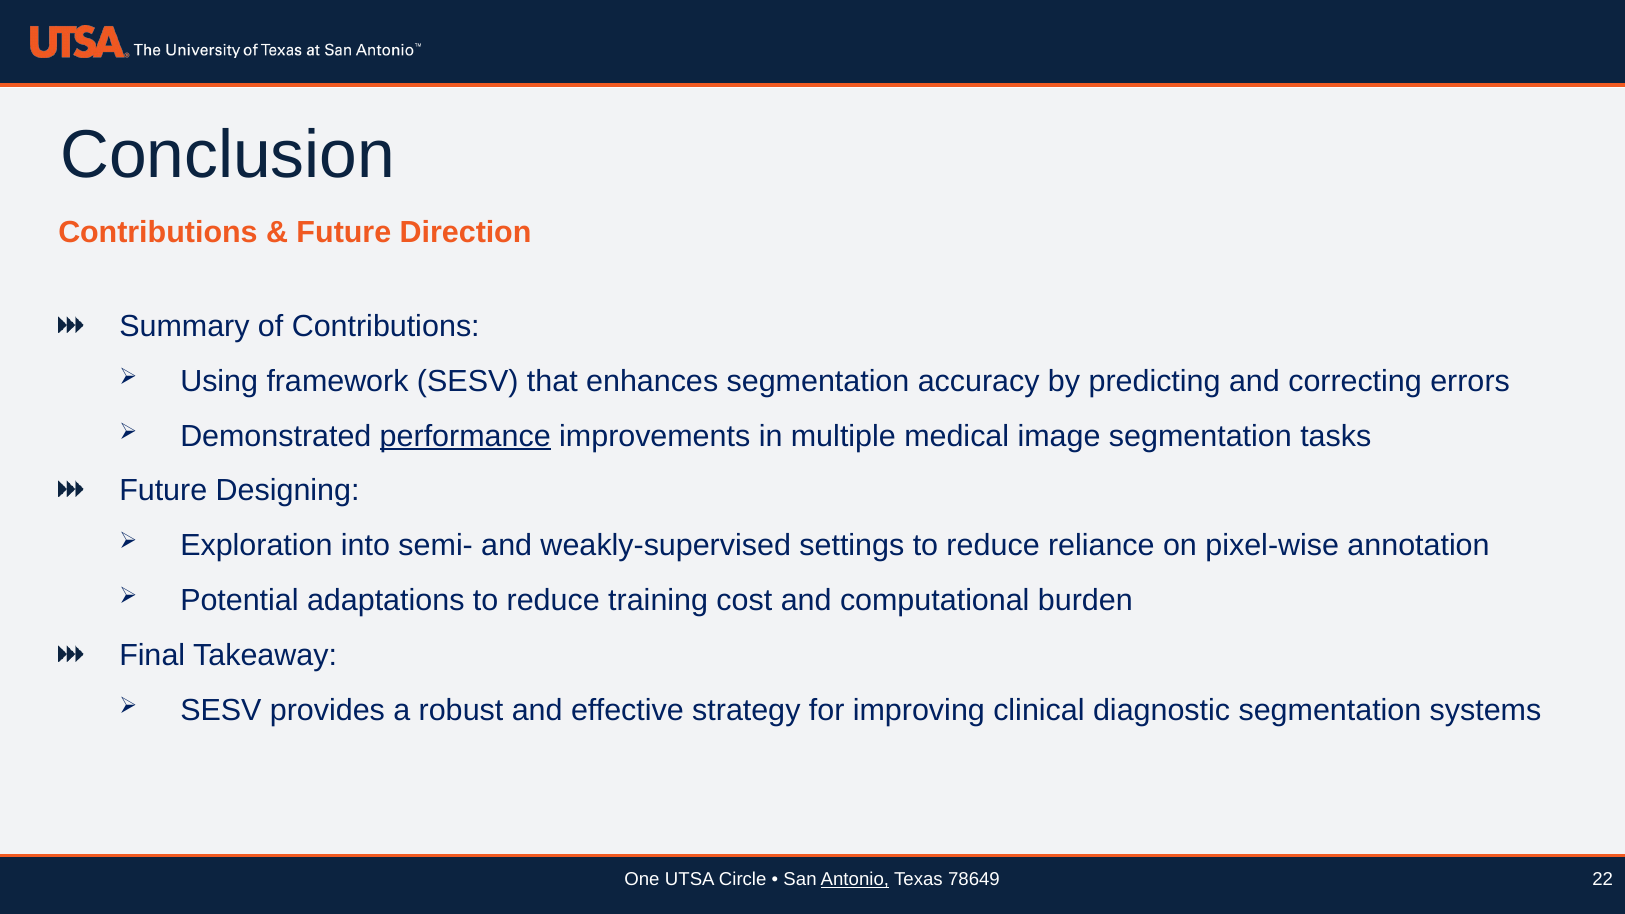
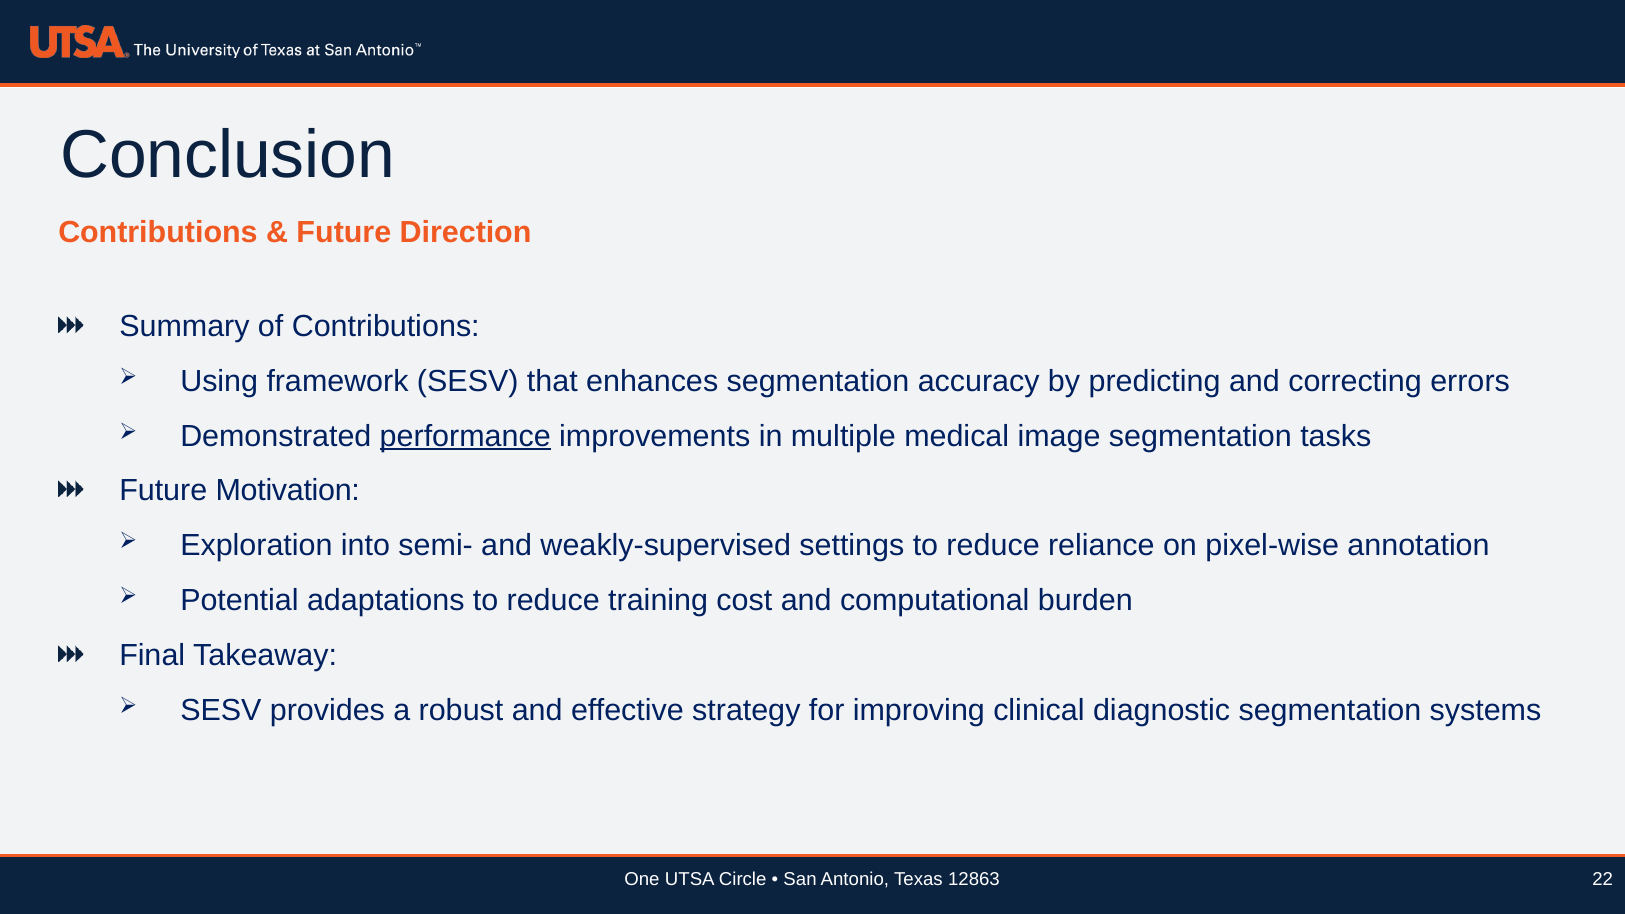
Designing: Designing -> Motivation
Antonio underline: present -> none
78649: 78649 -> 12863
